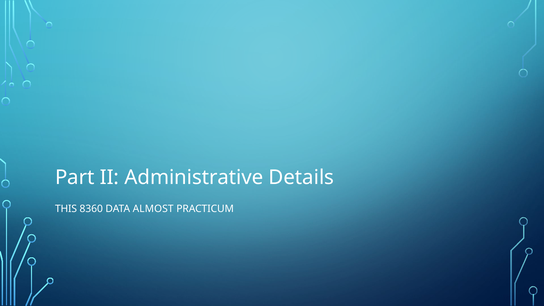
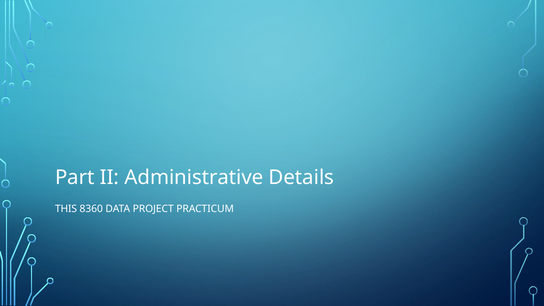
ALMOST: ALMOST -> PROJECT
